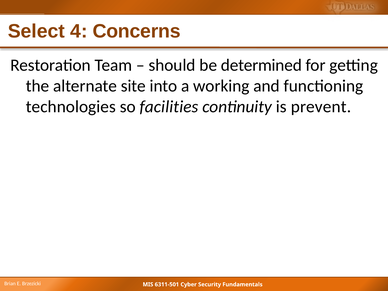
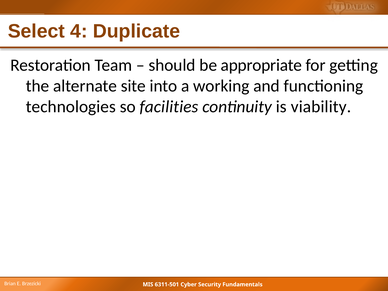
Concerns: Concerns -> Duplicate
determined: determined -> appropriate
prevent: prevent -> viability
